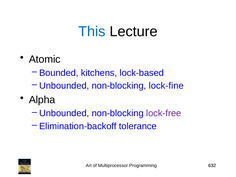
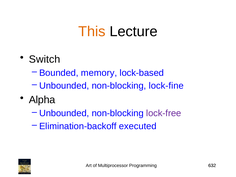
This colour: blue -> orange
Atomic: Atomic -> Switch
kitchens: kitchens -> memory
tolerance: tolerance -> executed
